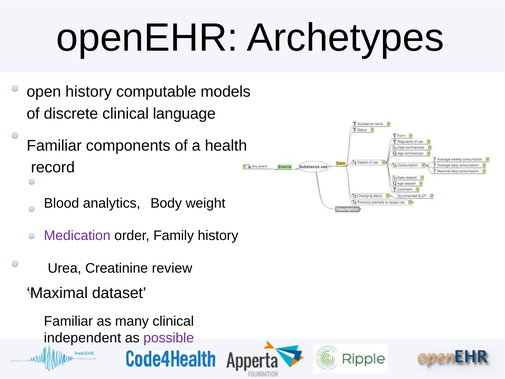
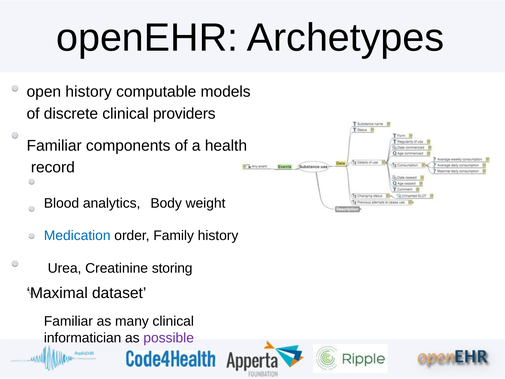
language: language -> providers
Medication colour: purple -> blue
review: review -> storing
independent: independent -> informatician
